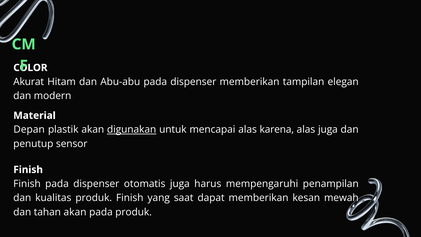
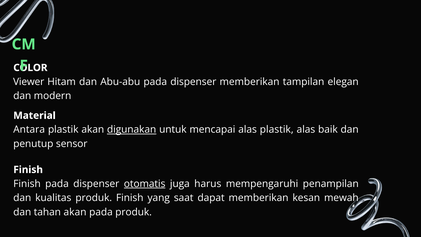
Akurat: Akurat -> Viewer
Depan: Depan -> Antara
alas karena: karena -> plastik
alas juga: juga -> baik
otomatis underline: none -> present
